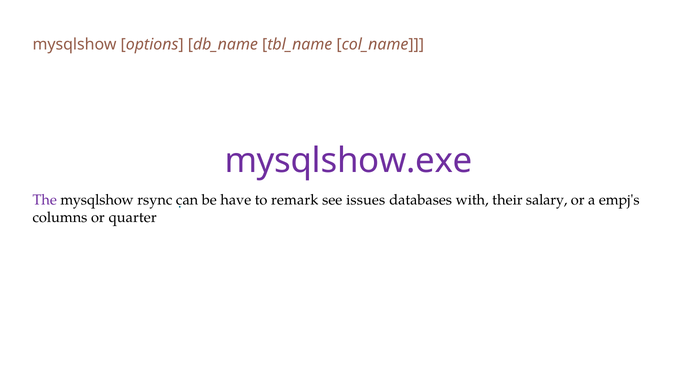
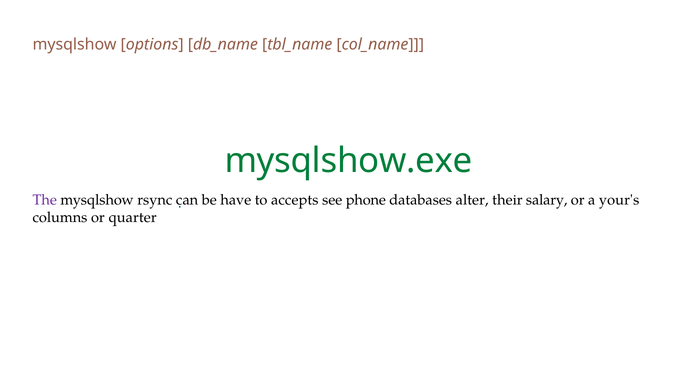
mysqlshow.exe colour: purple -> green
remark: remark -> accepts
issues: issues -> phone
with: with -> alter
empj's: empj's -> your's
